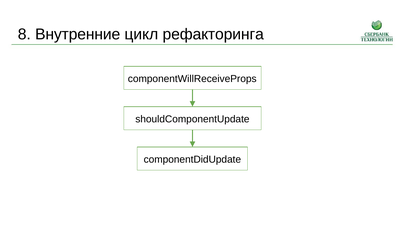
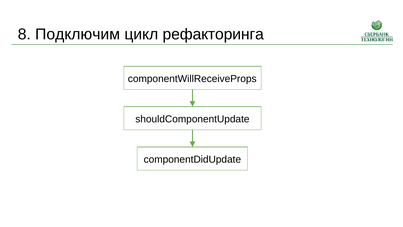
Внутренние: Внутренние -> Подключим
